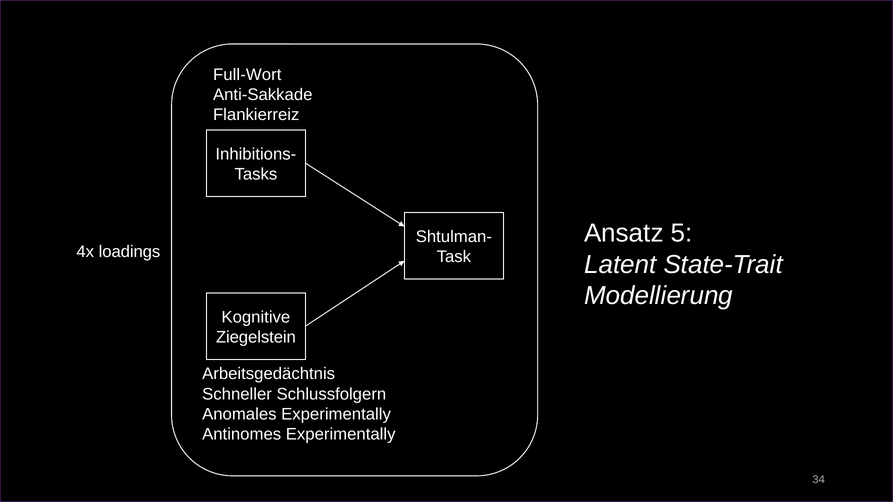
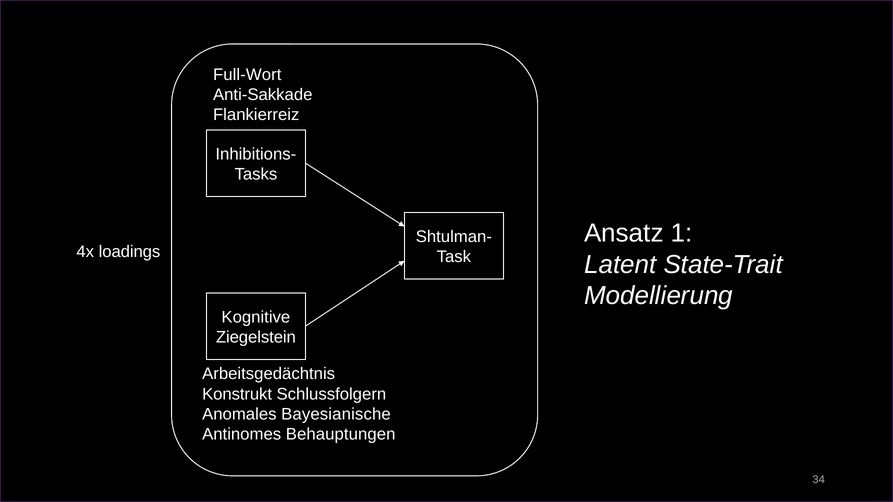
5: 5 -> 1
Schneller: Schneller -> Konstrukt
Anomales Experimentally: Experimentally -> Bayesianische
Antinomes Experimentally: Experimentally -> Behauptungen
